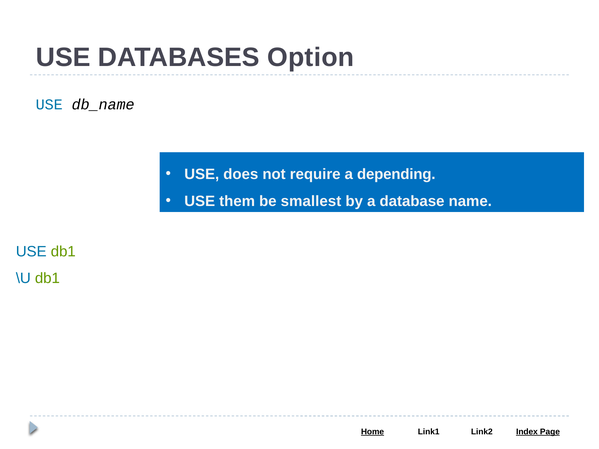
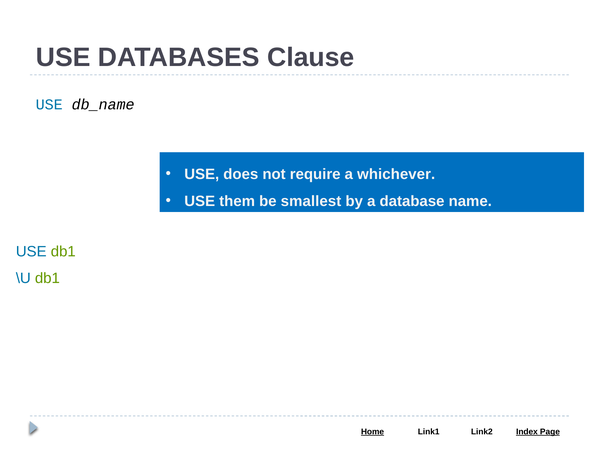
Option: Option -> Clause
depending: depending -> whichever
